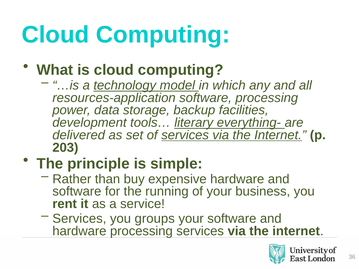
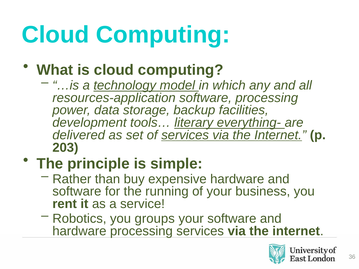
Services at (79, 219): Services -> Robotics
